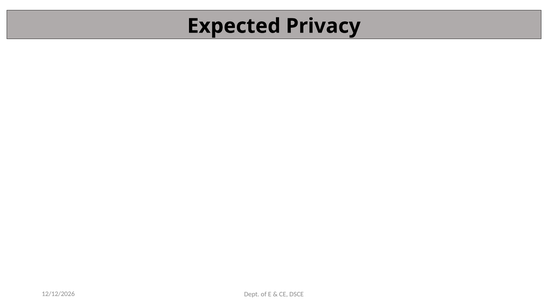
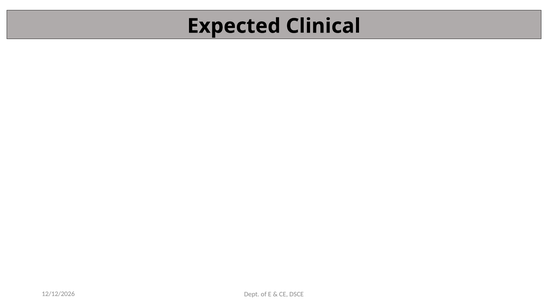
Privacy: Privacy -> Clinical
